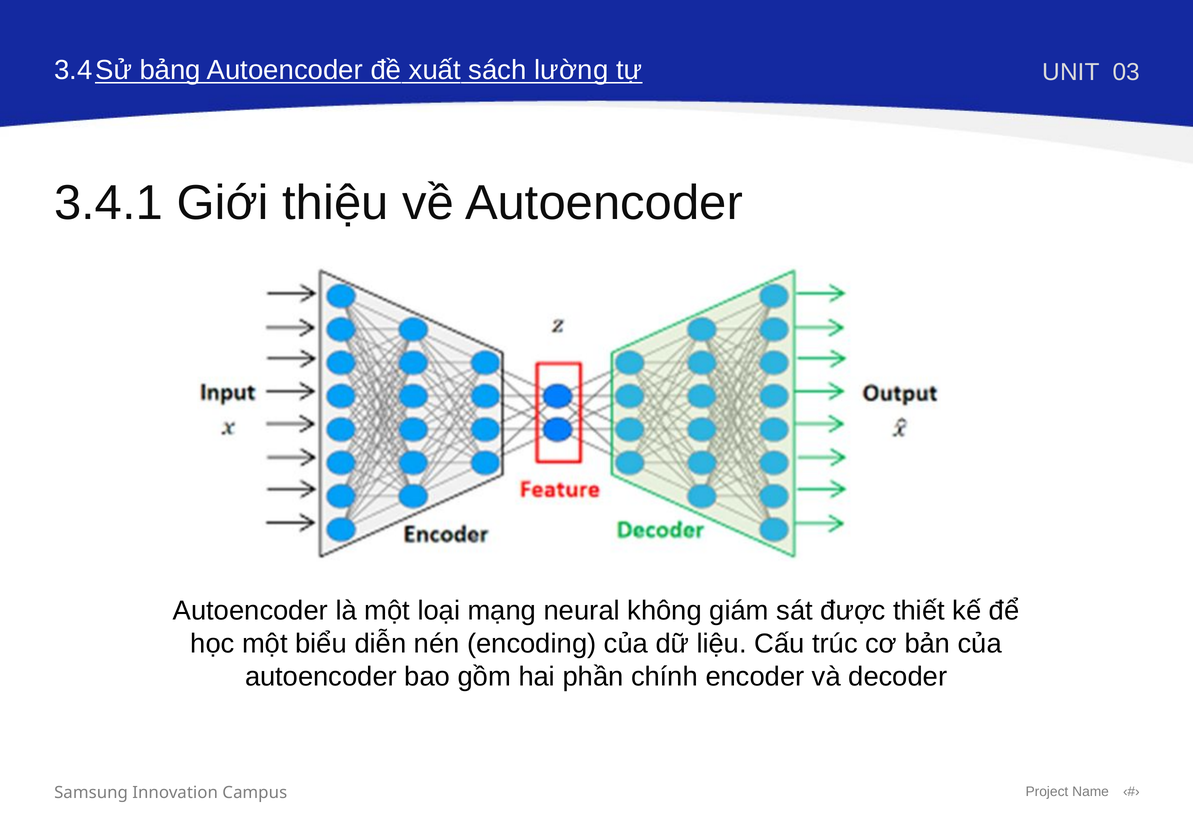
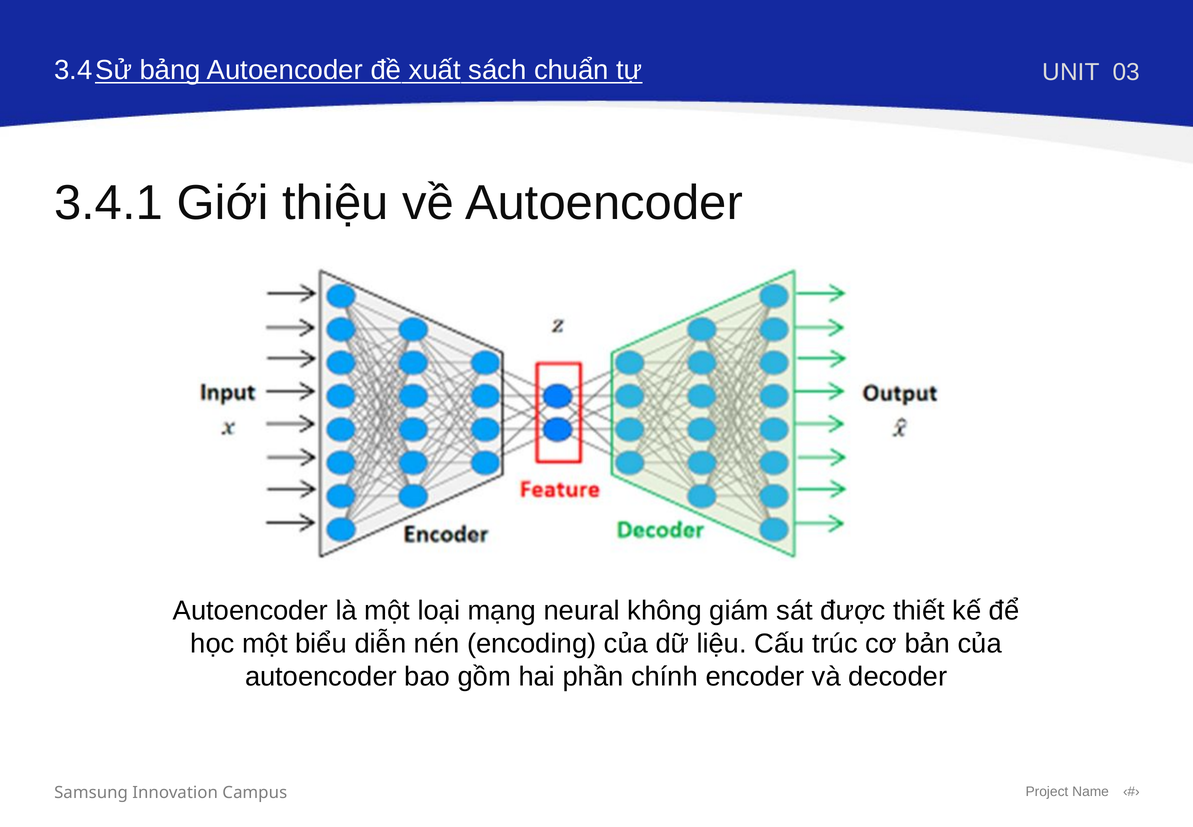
lường: lường -> chuẩn
